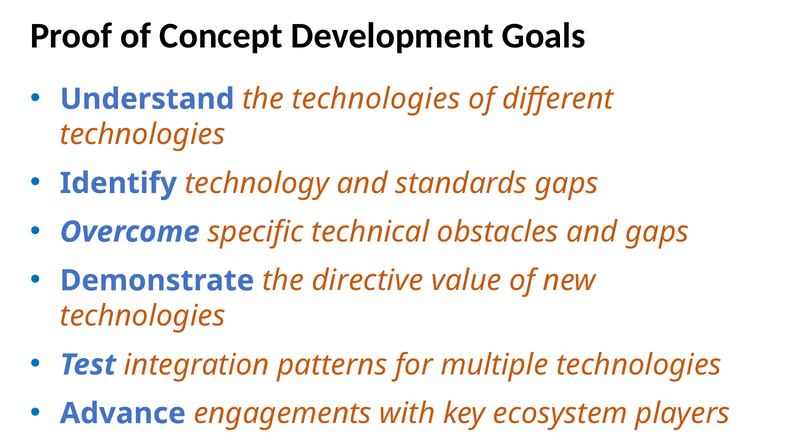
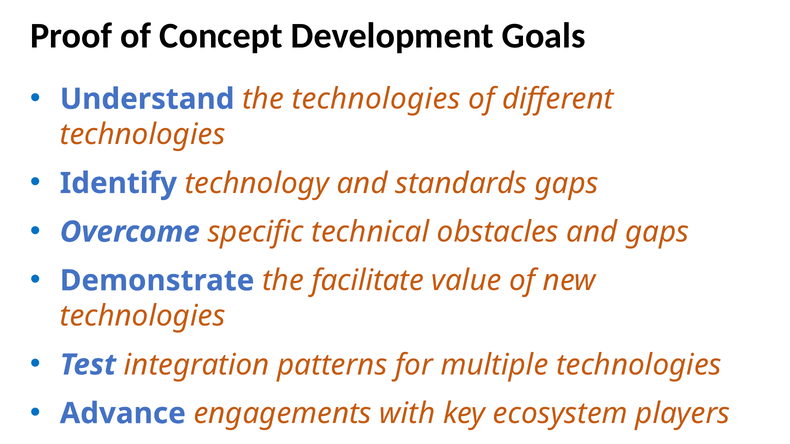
directive: directive -> facilitate
